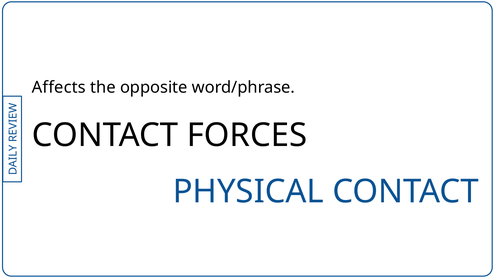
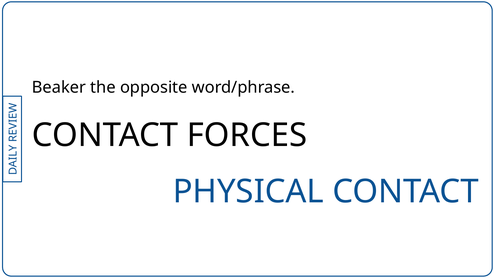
Affects: Affects -> Beaker
